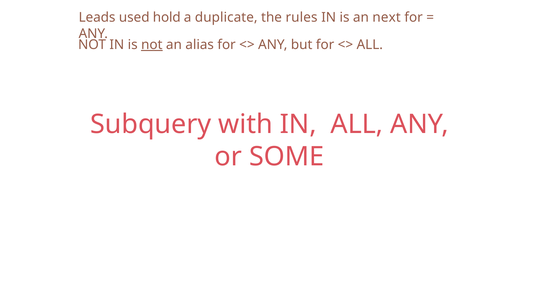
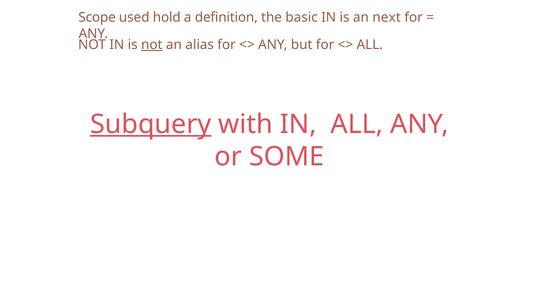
Leads: Leads -> Scope
duplicate: duplicate -> definition
rules: rules -> basic
Subquery underline: none -> present
